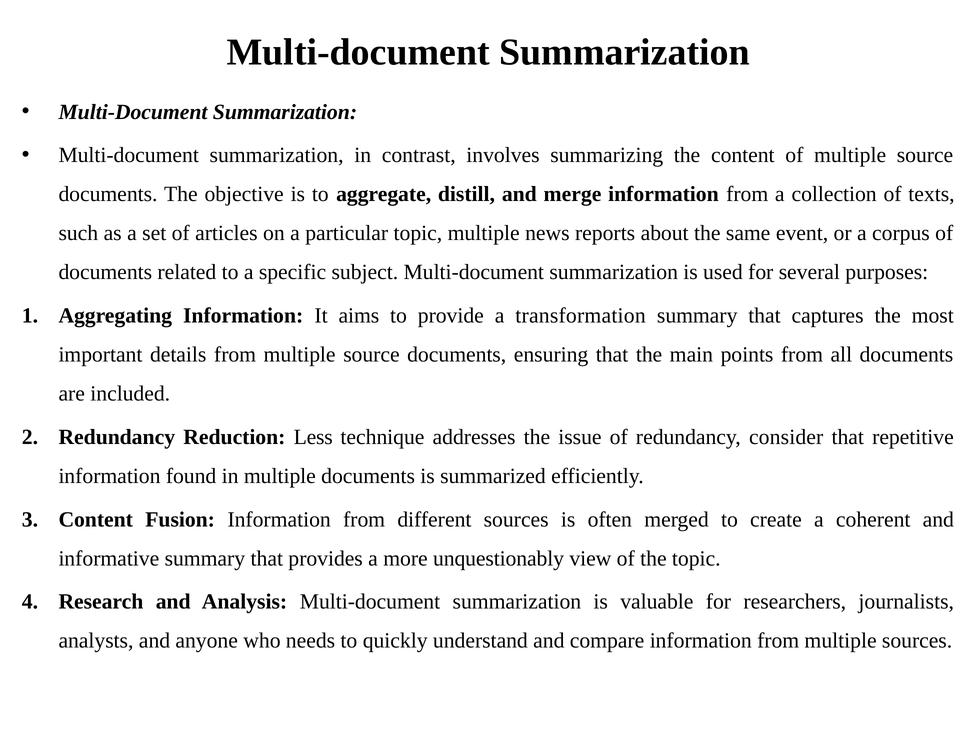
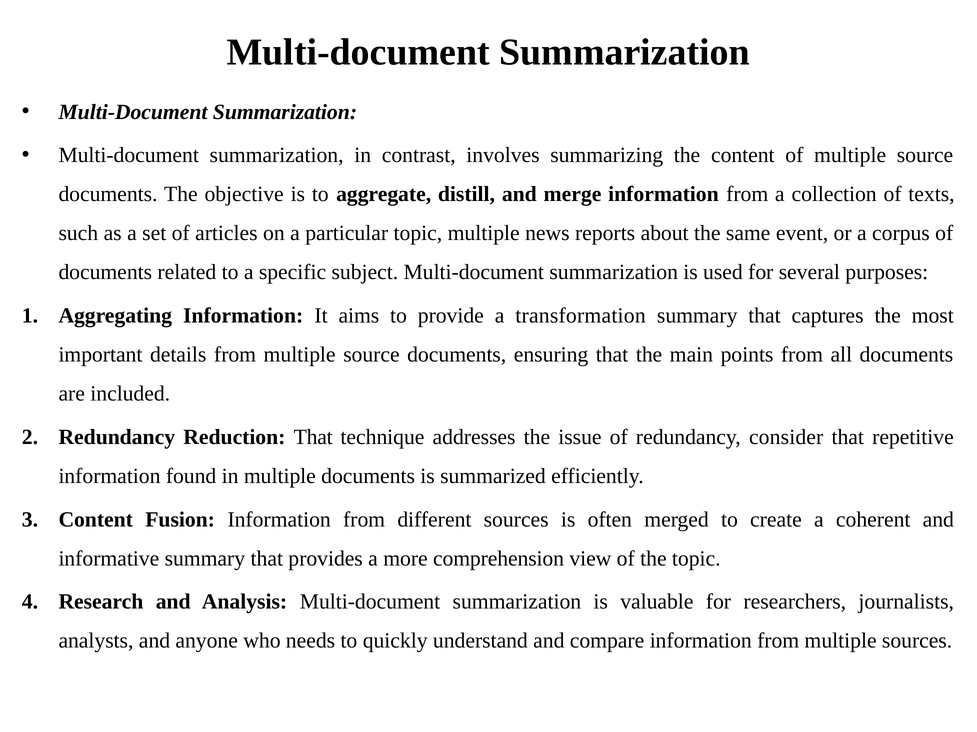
Reduction Less: Less -> That
unquestionably: unquestionably -> comprehension
